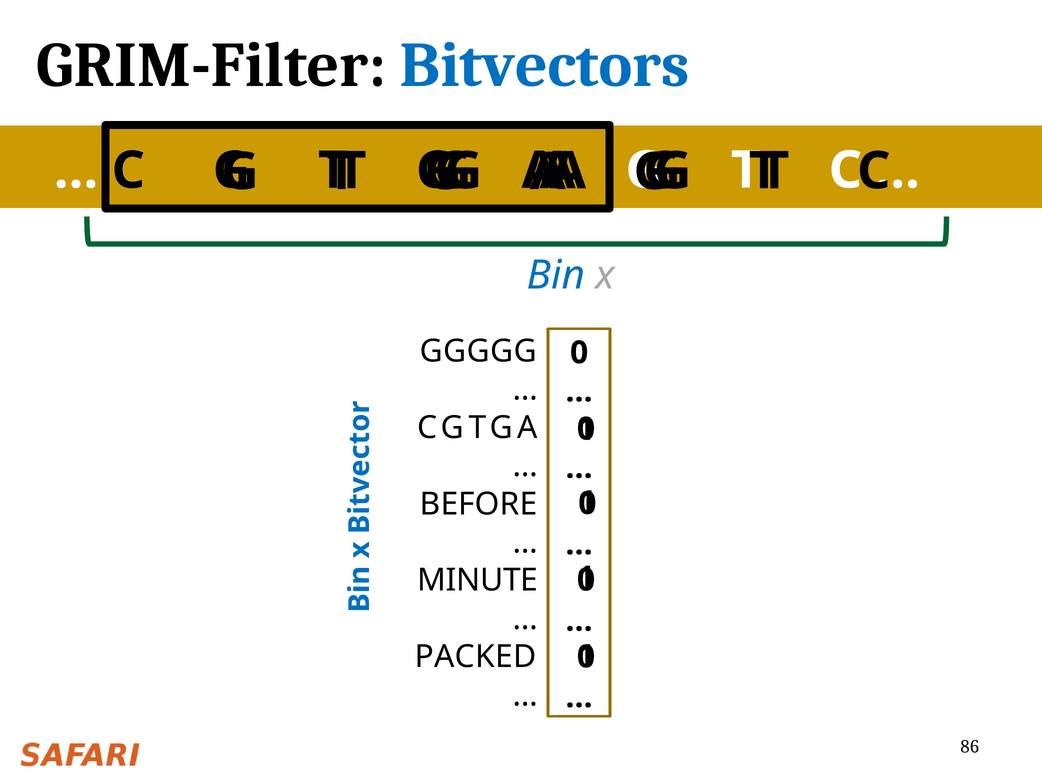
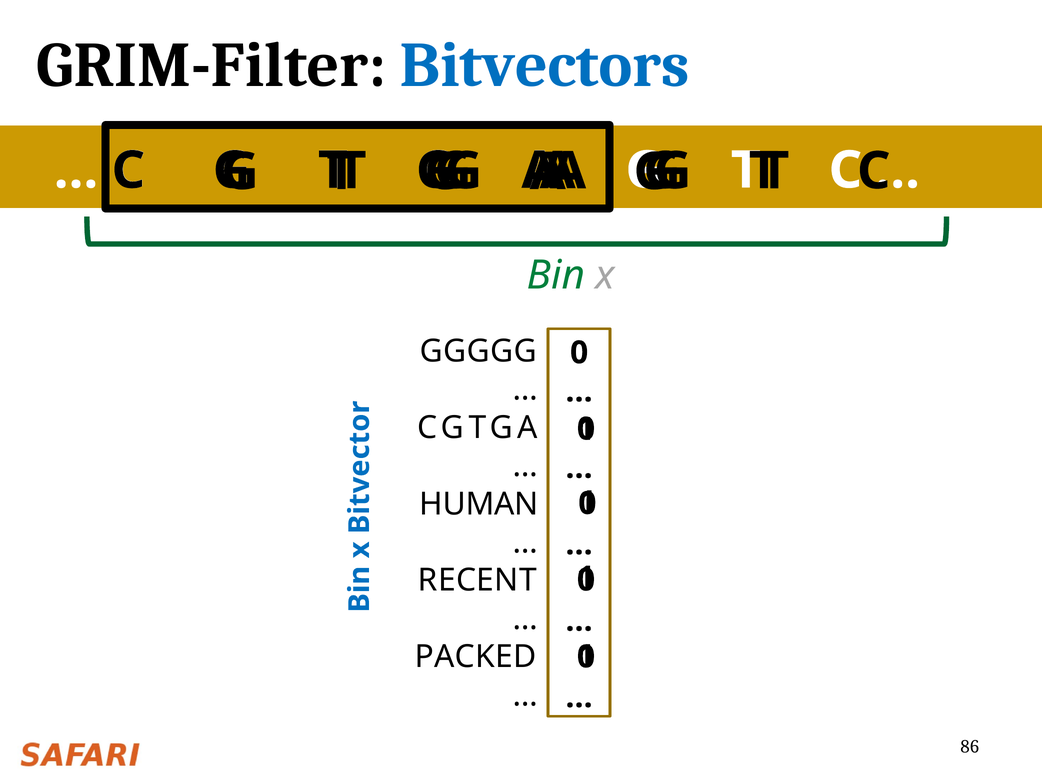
Bin colour: blue -> green
BEFORE: BEFORE -> HUMAN
MINUTE: MINUTE -> RECENT
